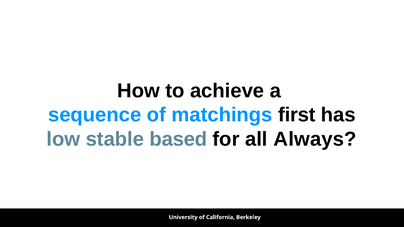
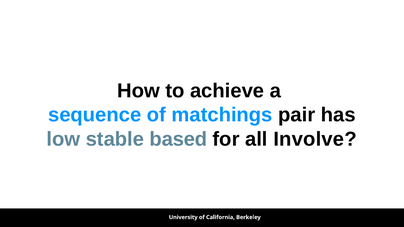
first: first -> pair
Always: Always -> Involve
